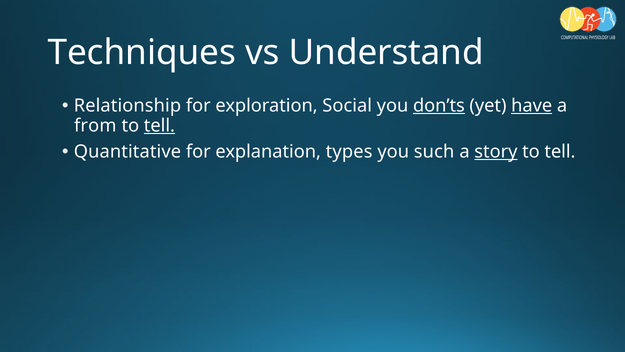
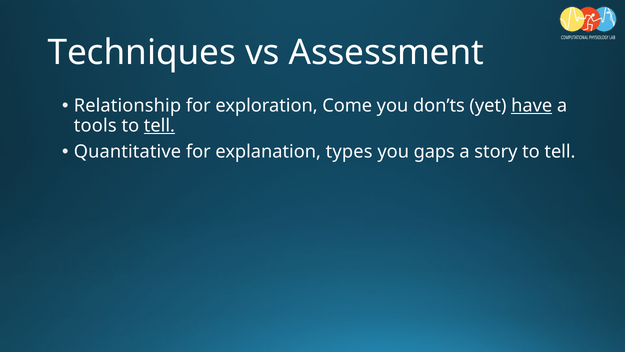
Understand: Understand -> Assessment
Social: Social -> Come
don’ts underline: present -> none
from: from -> tools
such: such -> gaps
story underline: present -> none
